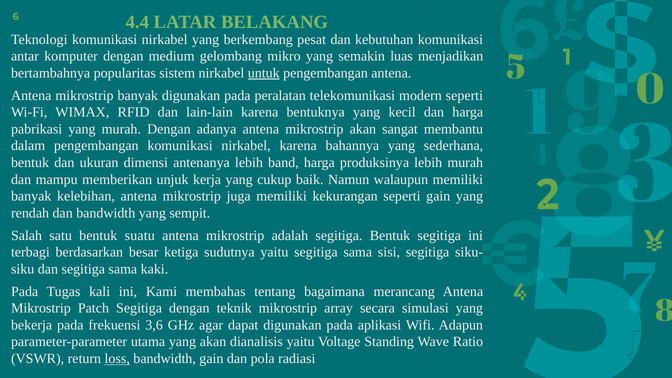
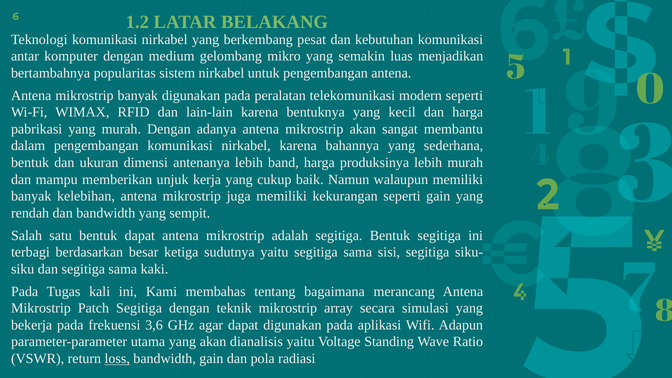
4.4: 4.4 -> 1.2
untuk underline: present -> none
bentuk suatu: suatu -> dapat
